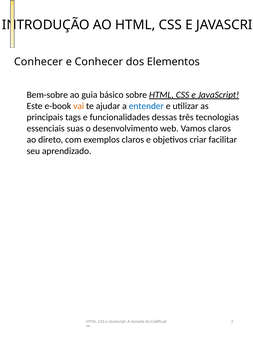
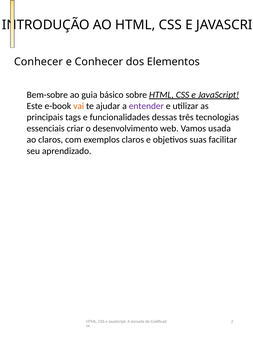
entender colour: blue -> purple
suas: suas -> criar
Vamos claros: claros -> usada
ao direto: direto -> claros
criar: criar -> suas
